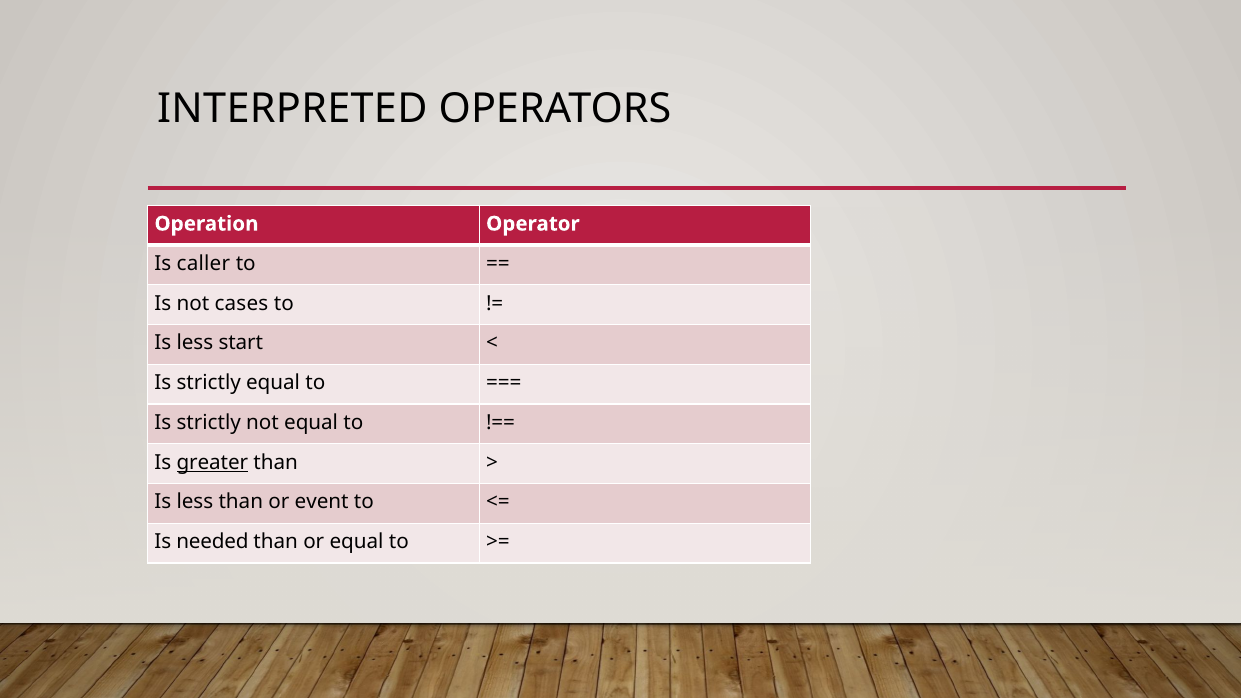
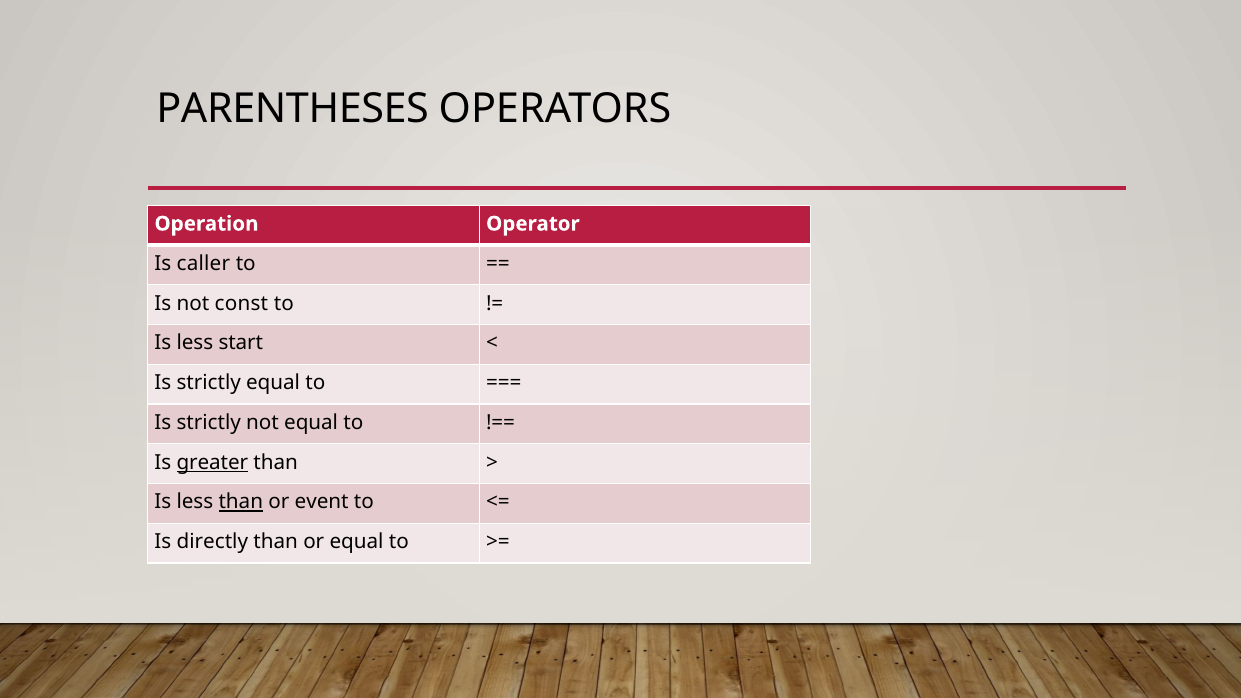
INTERPRETED: INTERPRETED -> PARENTHESES
cases: cases -> const
than at (241, 502) underline: none -> present
needed: needed -> directly
